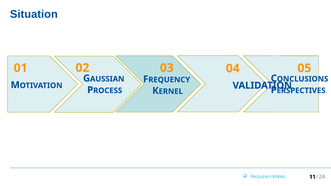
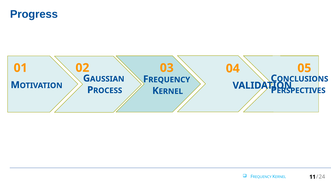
Situation: Situation -> Progress
